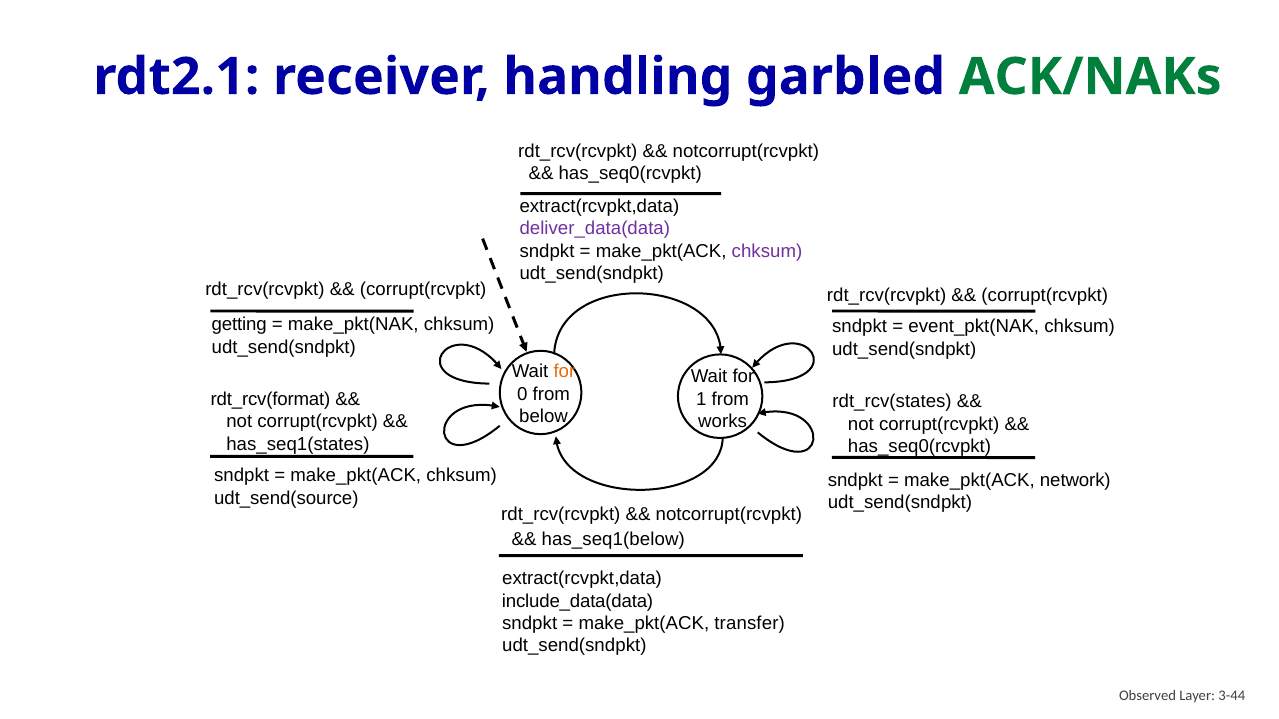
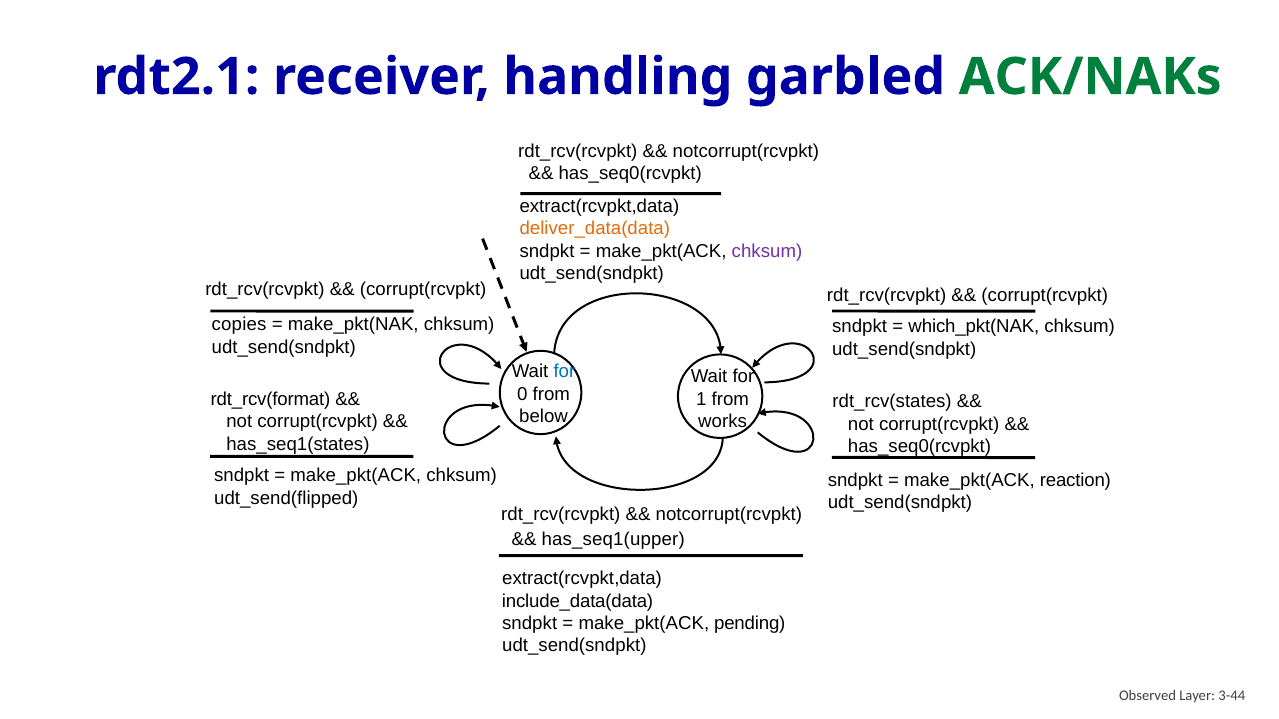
deliver_data(data colour: purple -> orange
getting: getting -> copies
event_pkt(NAK: event_pkt(NAK -> which_pkt(NAK
for at (564, 372) colour: orange -> blue
network: network -> reaction
udt_send(source: udt_send(source -> udt_send(flipped
has_seq1(below: has_seq1(below -> has_seq1(upper
transfer: transfer -> pending
